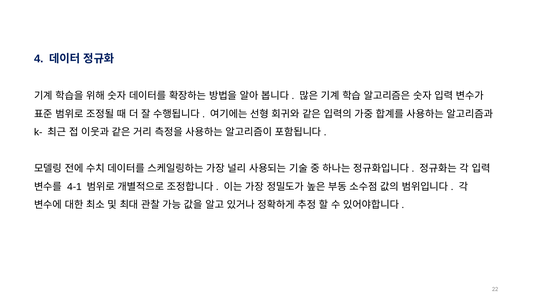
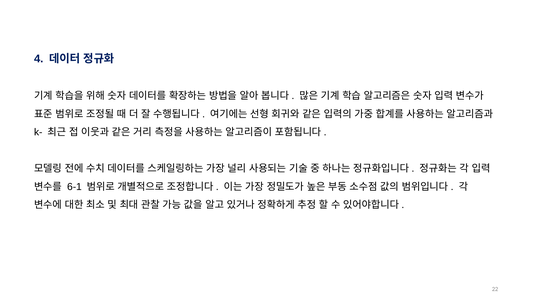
4-1: 4-1 -> 6-1
